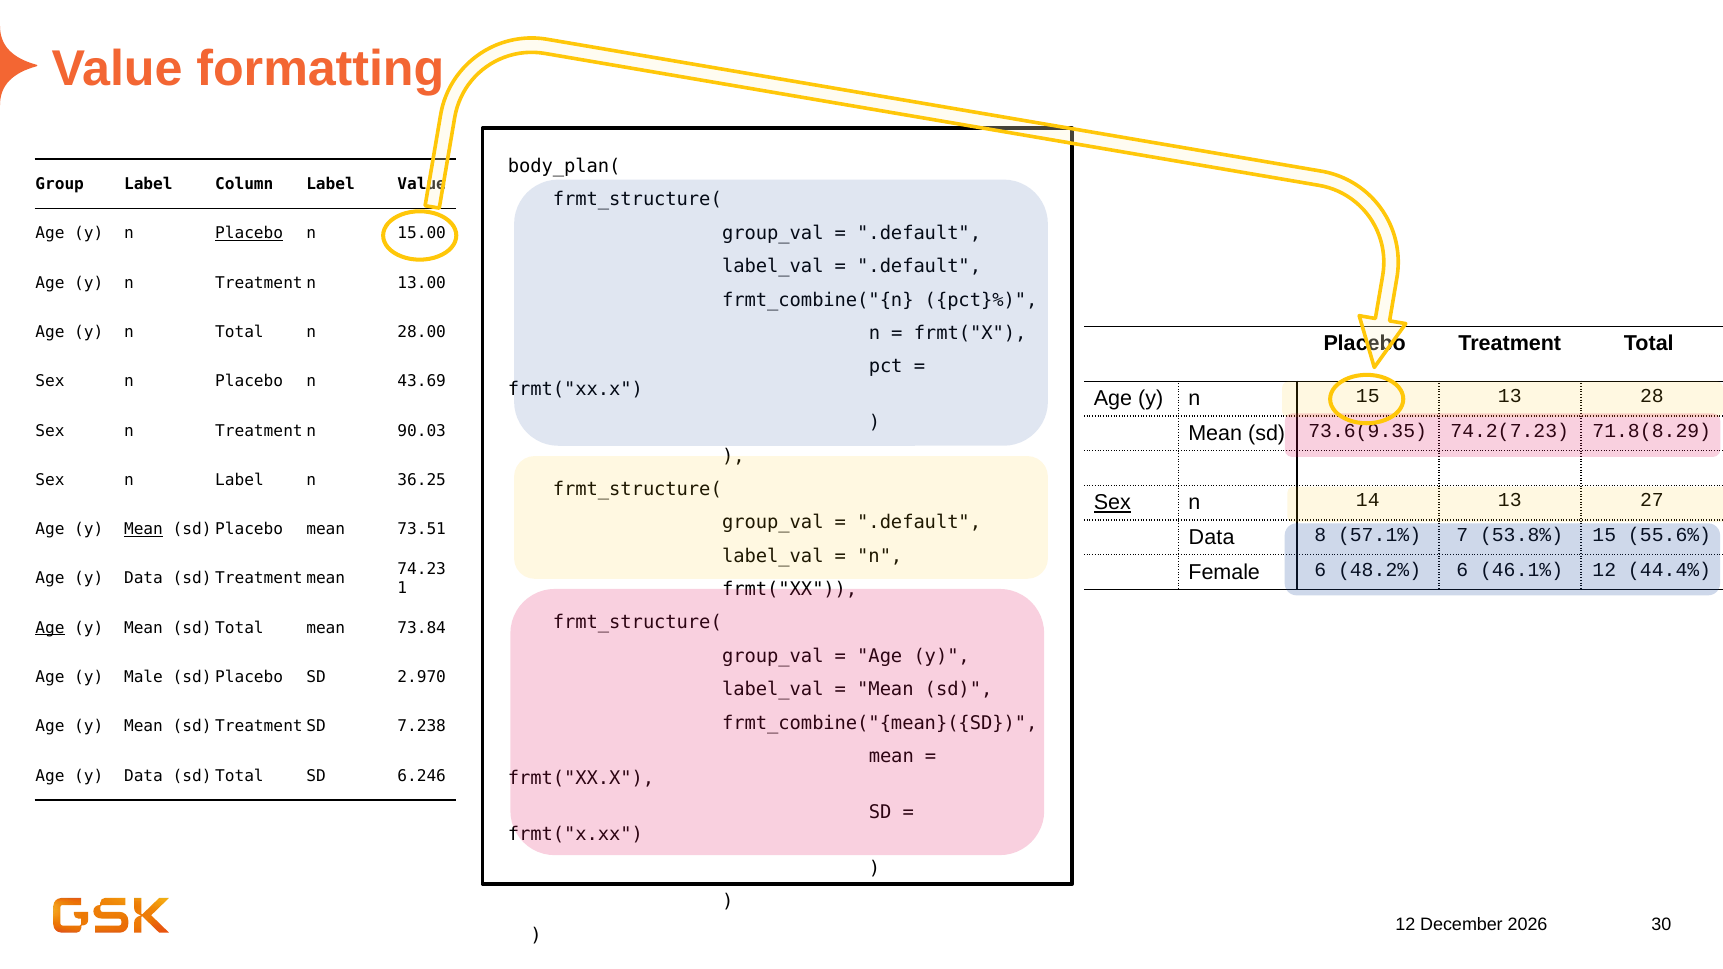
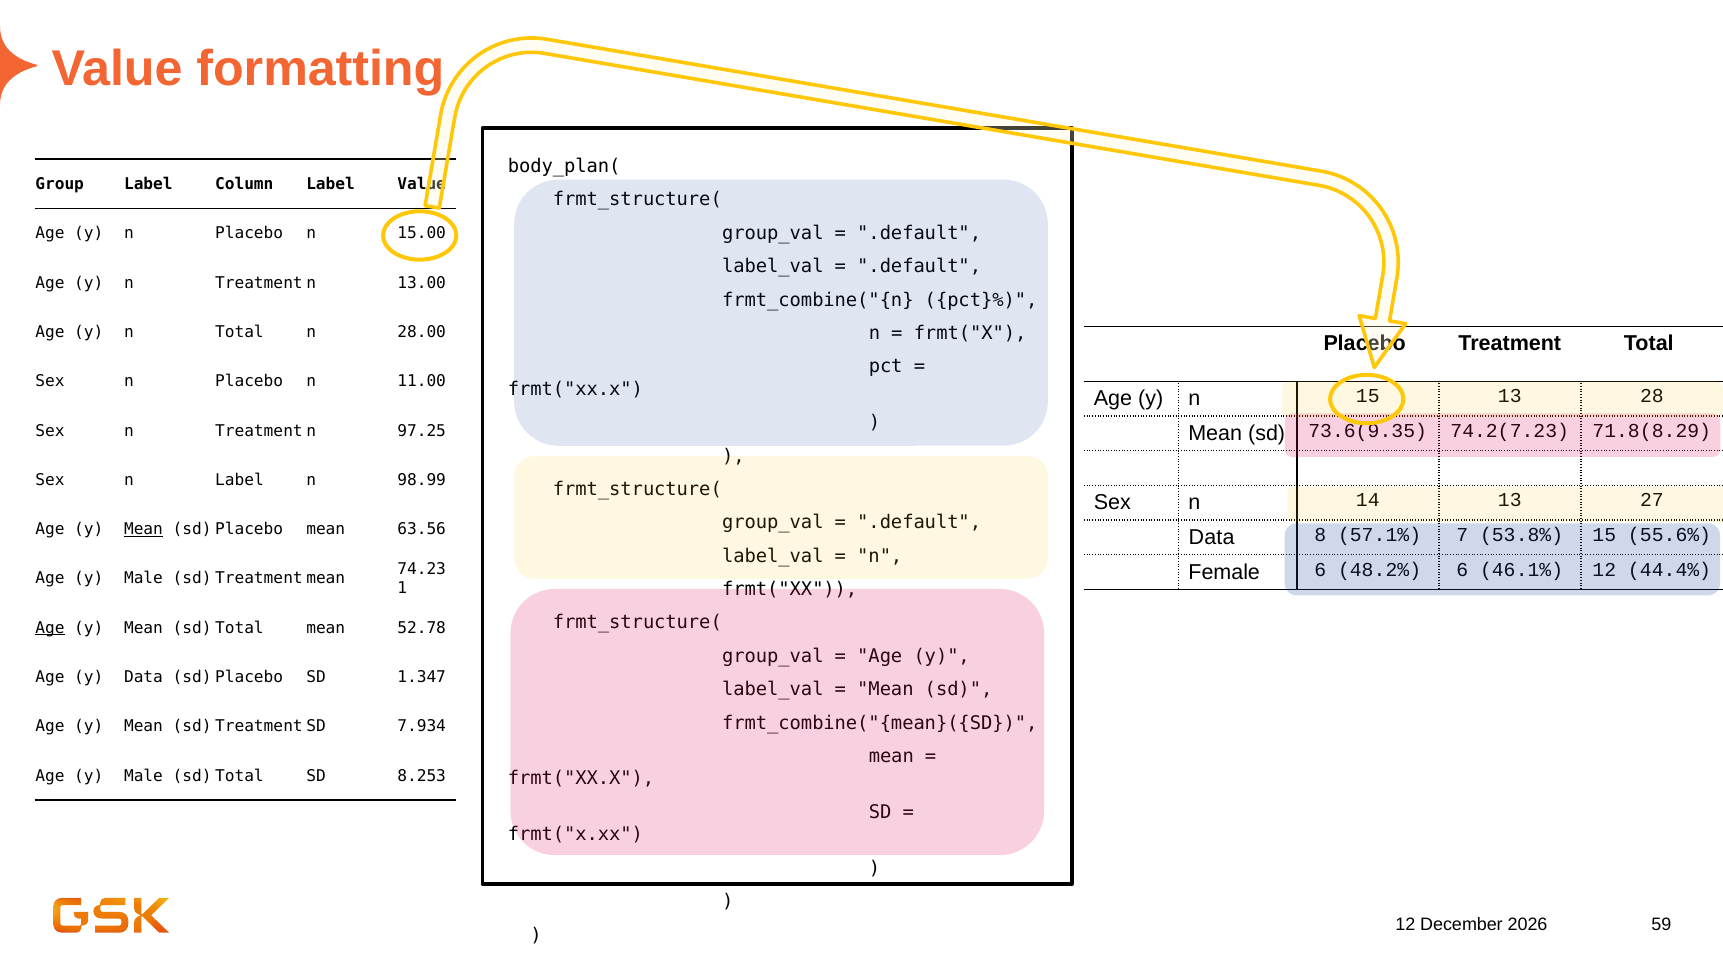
Placebo at (249, 234) underline: present -> none
43.69: 43.69 -> 11.00
90.03: 90.03 -> 97.25
36.25: 36.25 -> 98.99
Sex at (1112, 503) underline: present -> none
73.51: 73.51 -> 63.56
Data at (143, 579): Data -> Male
73.84: 73.84 -> 52.78
y Male: Male -> Data
2.970: 2.970 -> 1.347
7.238: 7.238 -> 7.934
Data at (143, 776): Data -> Male
6.246: 6.246 -> 8.253
30: 30 -> 59
